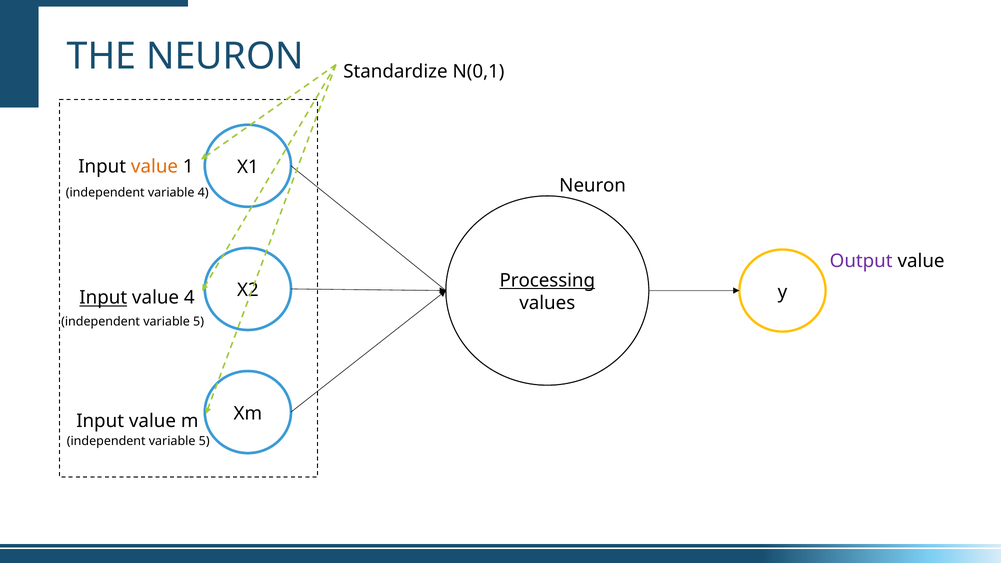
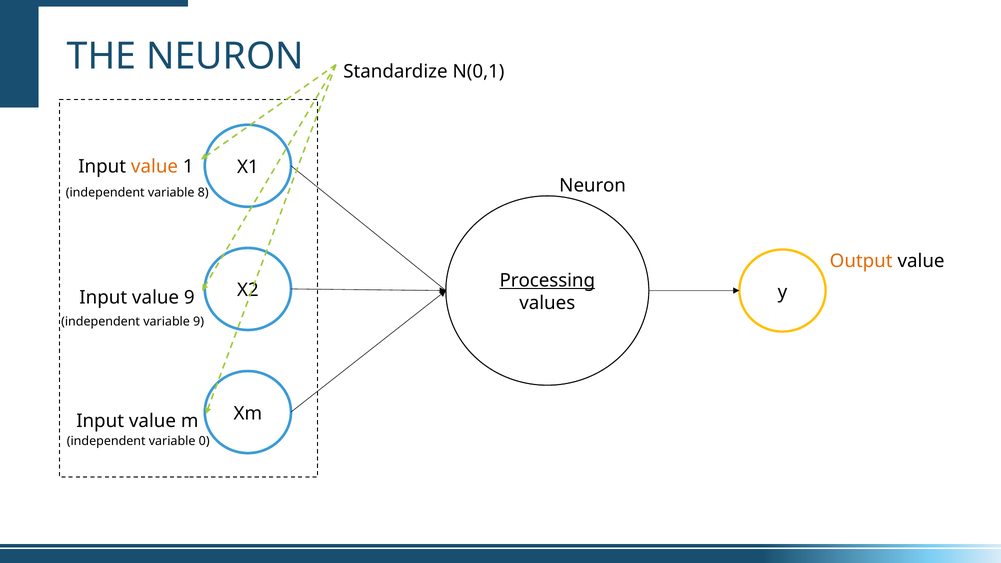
variable 4: 4 -> 8
Output colour: purple -> orange
Input at (103, 298) underline: present -> none
value 4: 4 -> 9
5 at (199, 322): 5 -> 9
5 at (204, 441): 5 -> 0
